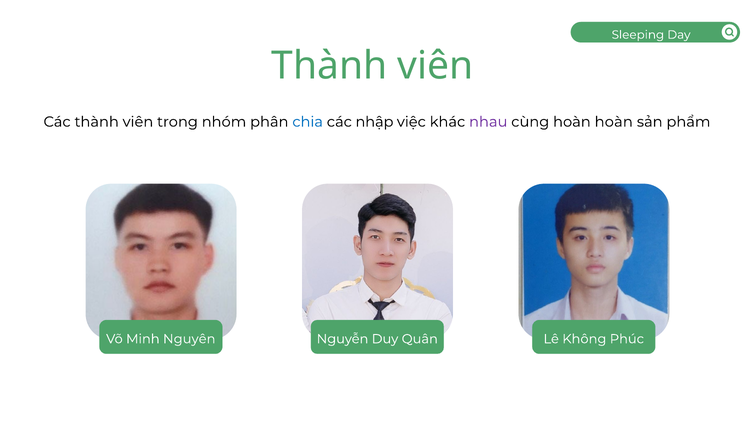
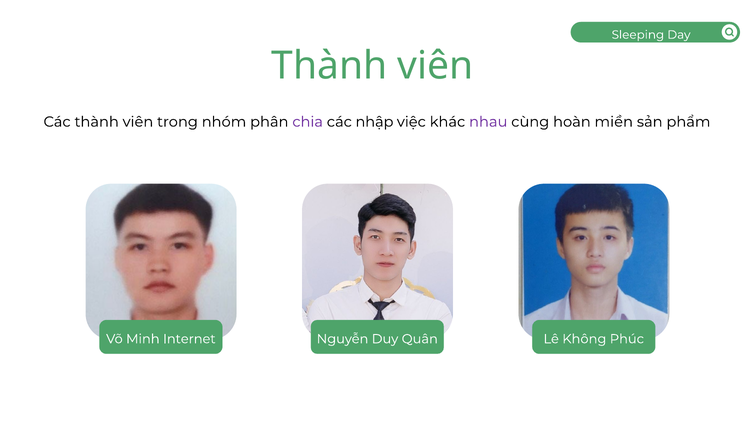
chia colour: blue -> purple
hoàn hoàn: hoàn -> miền
Nguyên: Nguyên -> Internet
